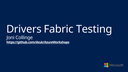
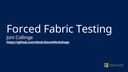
Drivers: Drivers -> Forced
